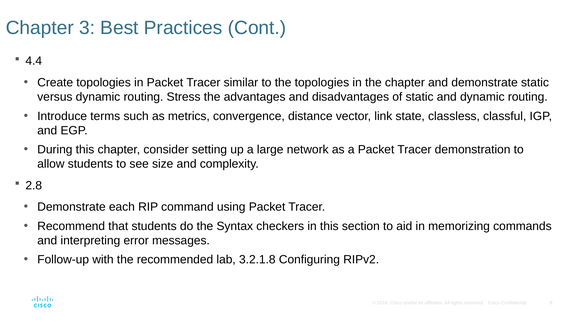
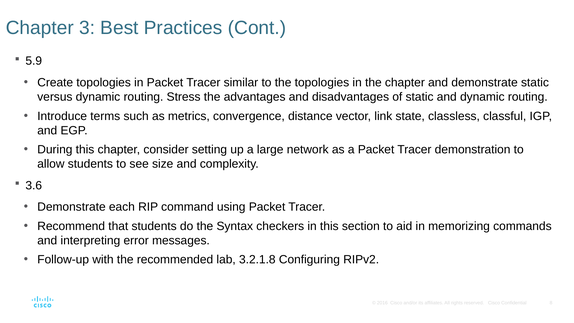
4.4: 4.4 -> 5.9
2.8: 2.8 -> 3.6
